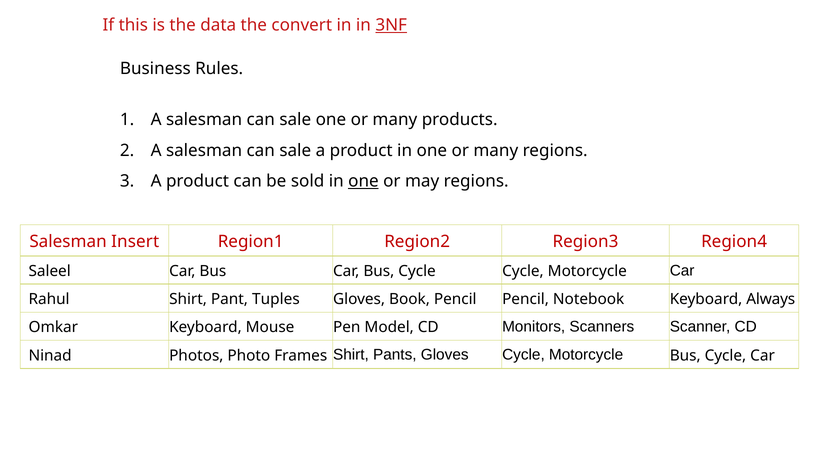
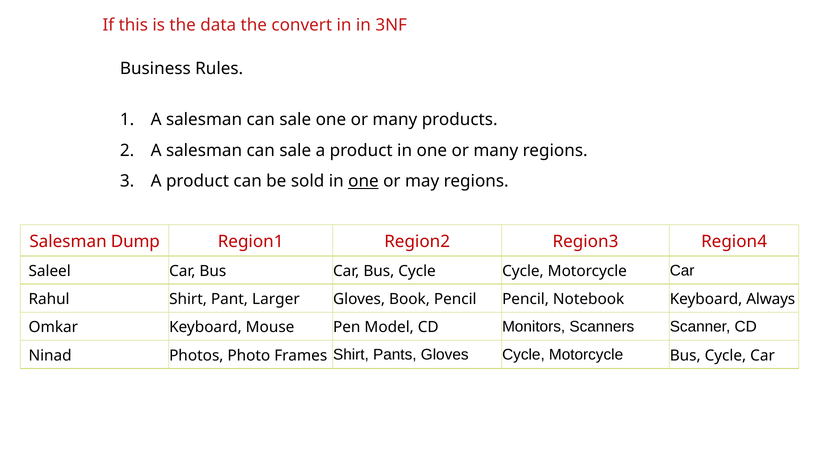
3NF underline: present -> none
Insert: Insert -> Dump
Tuples: Tuples -> Larger
